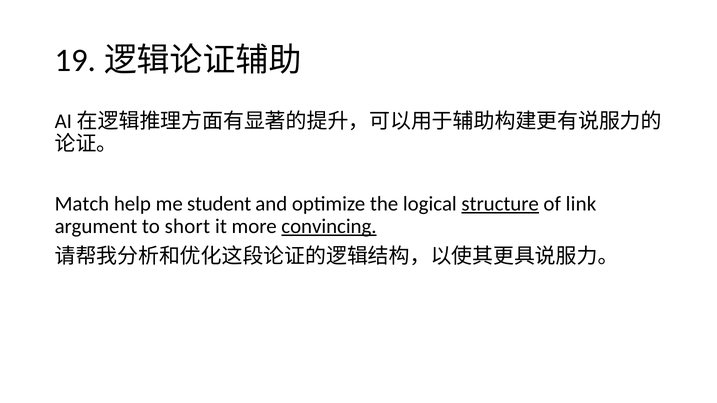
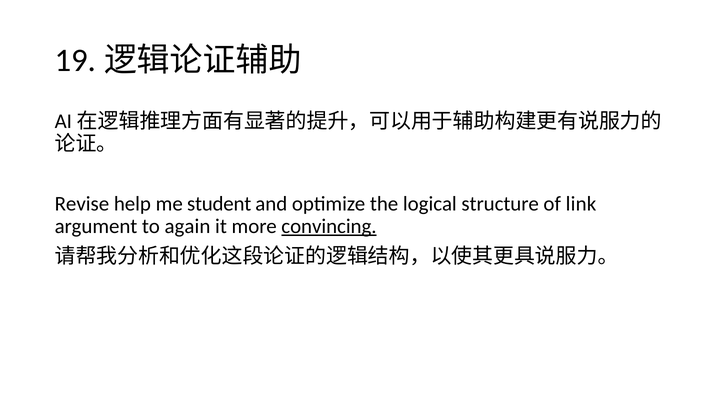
Match: Match -> Revise
structure underline: present -> none
short: short -> again
